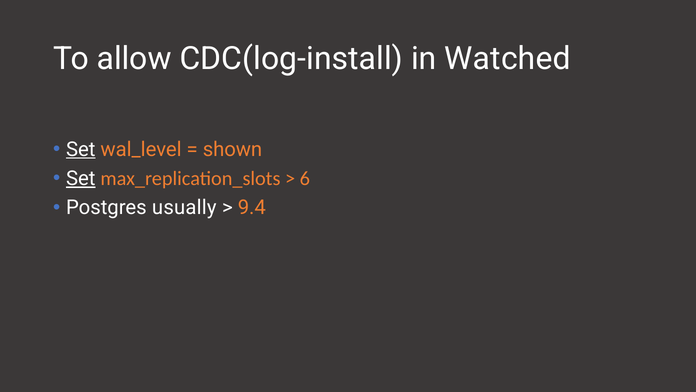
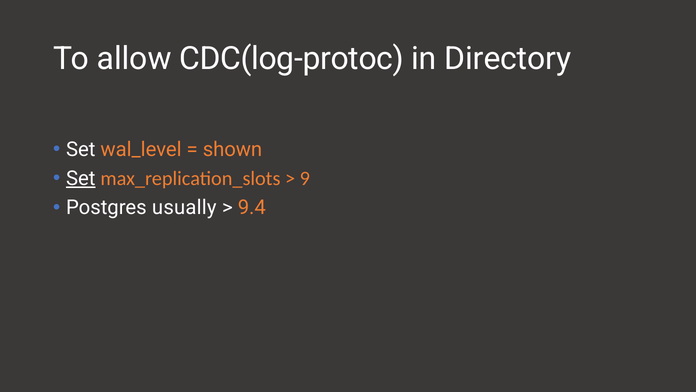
CDC(log-install: CDC(log-install -> CDC(log-protoc
Watched: Watched -> Directory
Set at (81, 149) underline: present -> none
6: 6 -> 9
